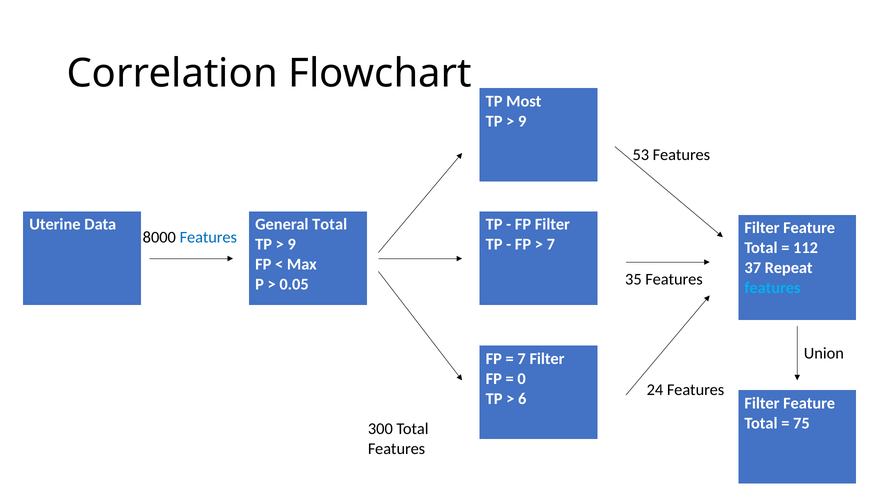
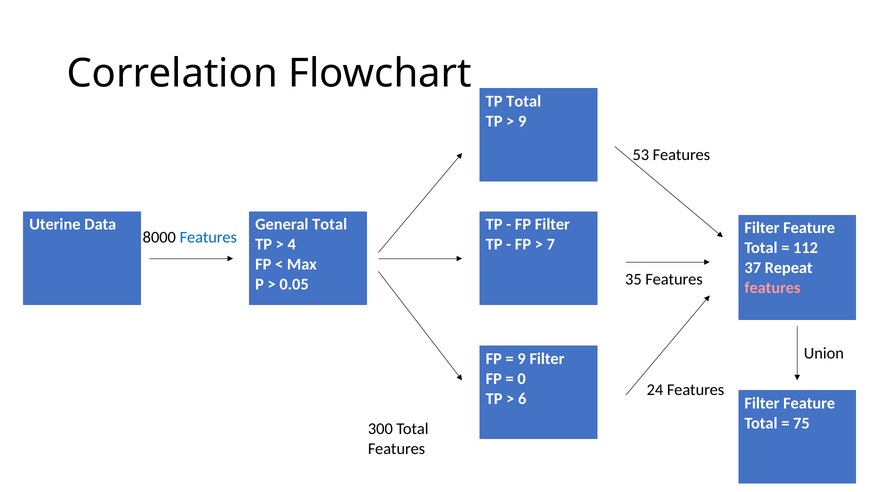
TP Most: Most -> Total
9 at (292, 245): 9 -> 4
features at (772, 288) colour: light blue -> pink
7 at (522, 359): 7 -> 9
